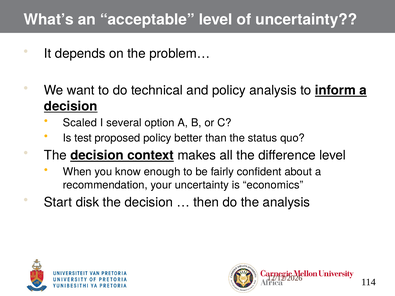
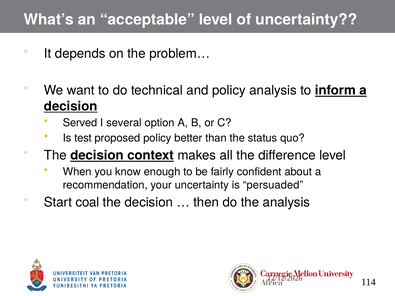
Scaled: Scaled -> Served
economics: economics -> persuaded
disk: disk -> coal
